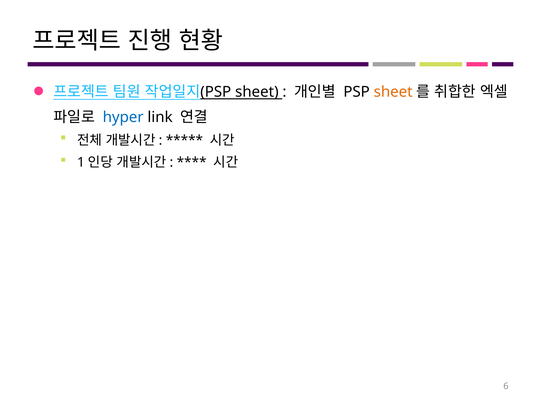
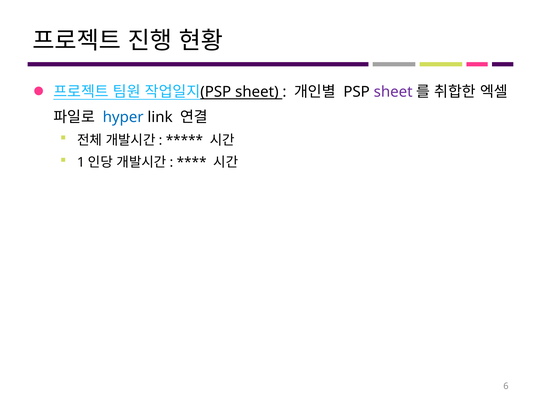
sheet at (393, 92) colour: orange -> purple
